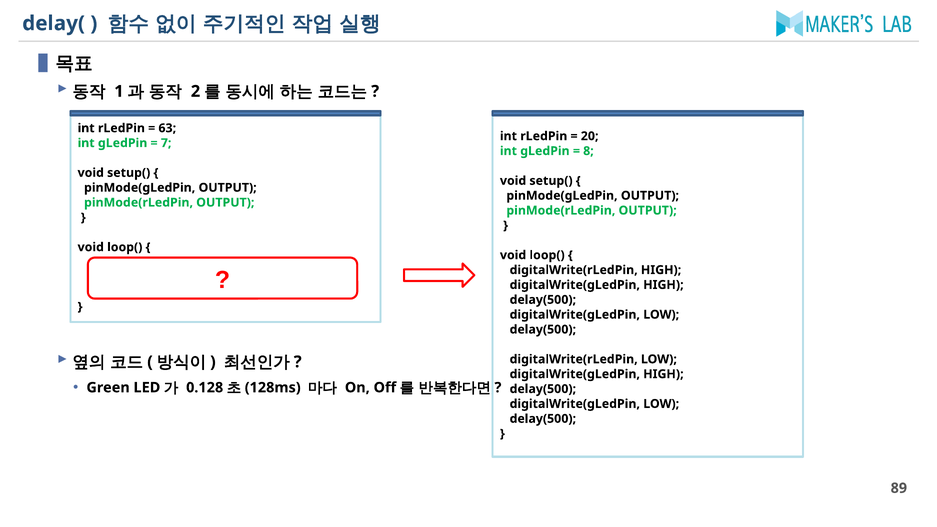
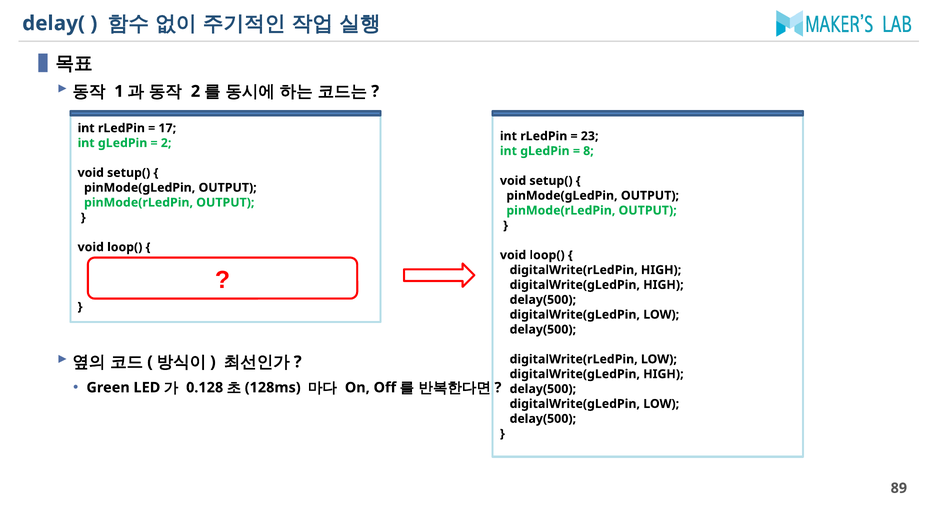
63: 63 -> 17
20: 20 -> 23
7 at (166, 143): 7 -> 2
